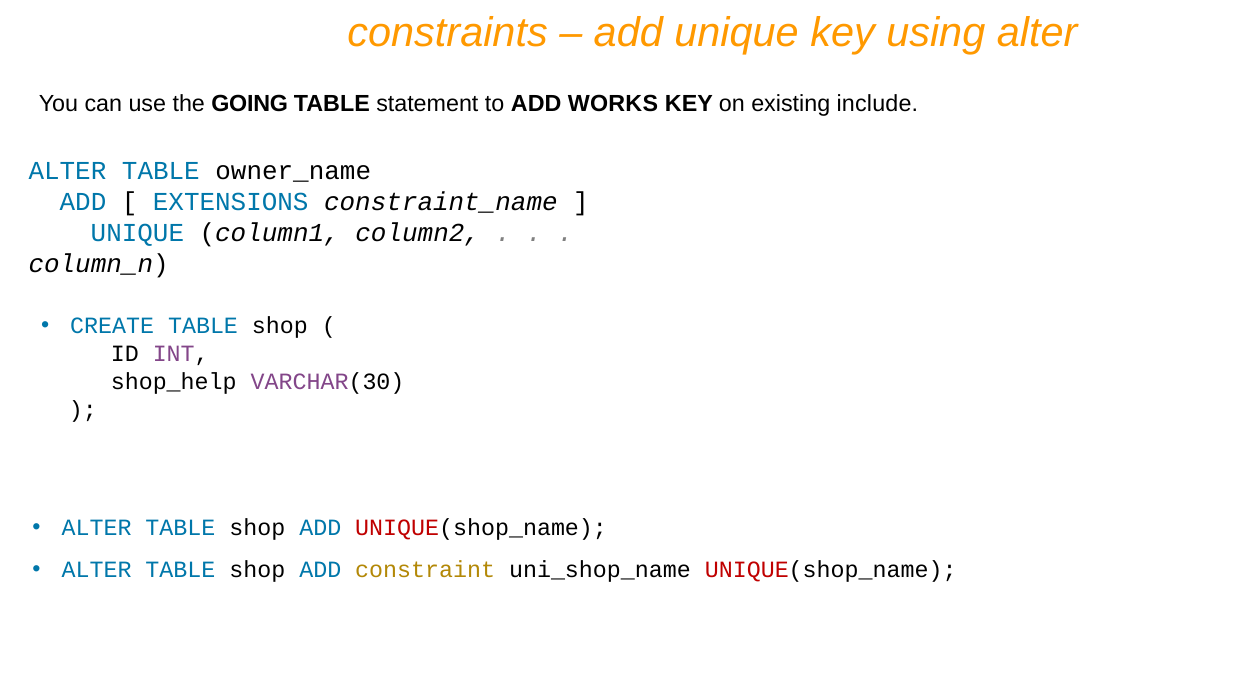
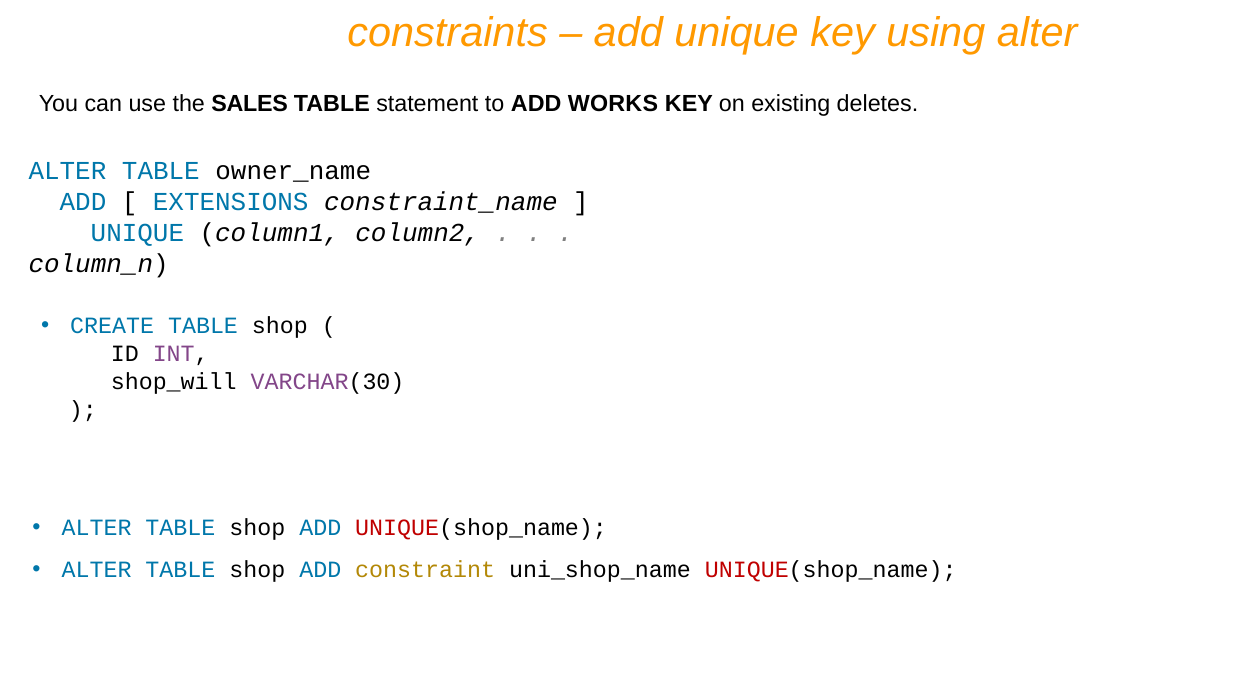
GOING: GOING -> SALES
include: include -> deletes
shop_help: shop_help -> shop_will
